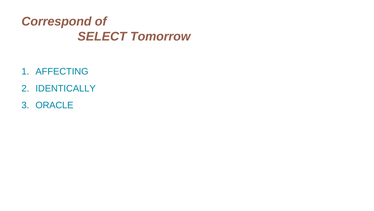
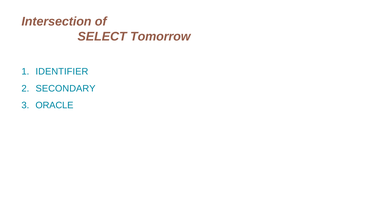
Correspond: Correspond -> Intersection
AFFECTING: AFFECTING -> IDENTIFIER
IDENTICALLY: IDENTICALLY -> SECONDARY
